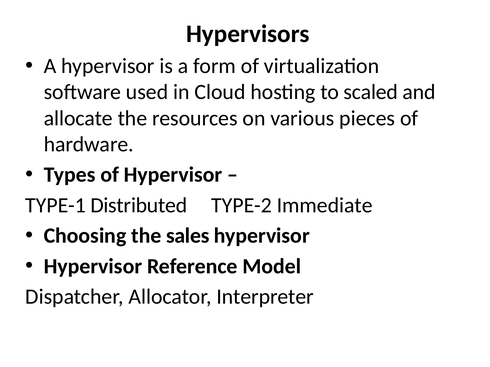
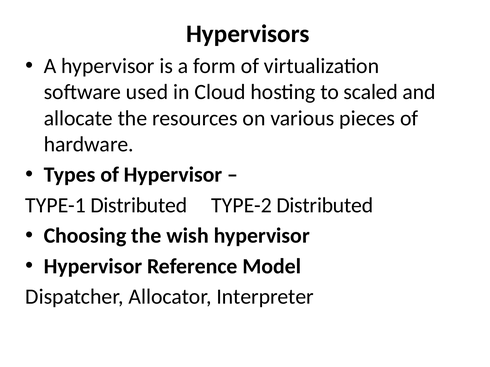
TYPE-2 Immediate: Immediate -> Distributed
sales: sales -> wish
